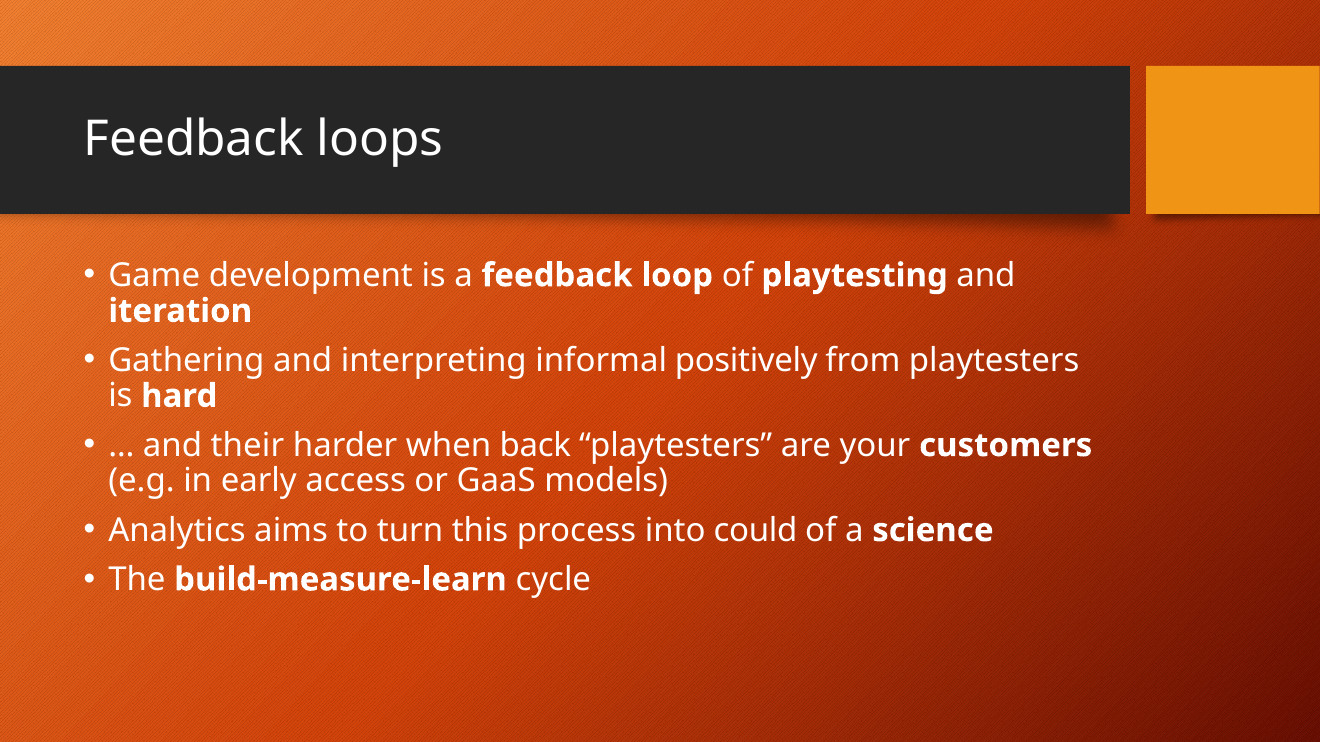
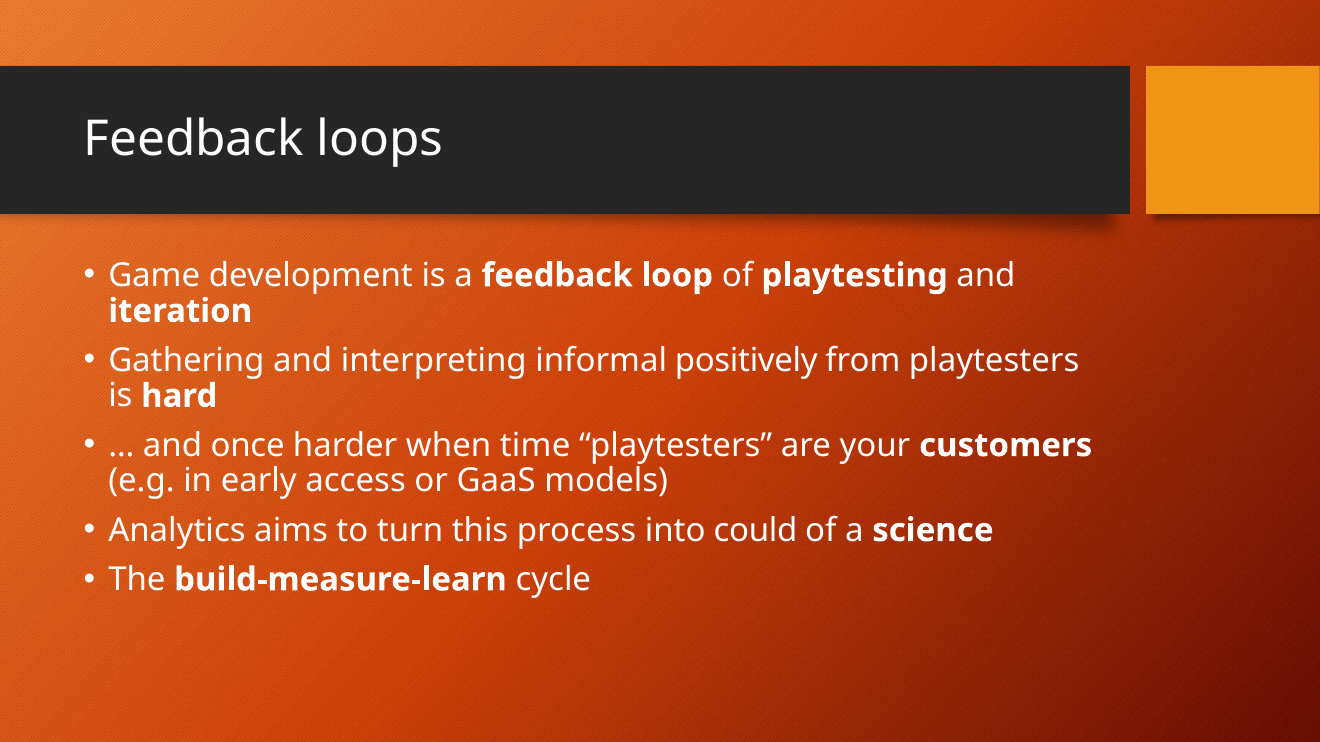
their: their -> once
back: back -> time
